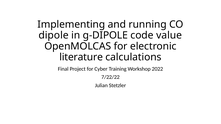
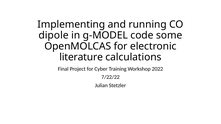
g-DIPOLE: g-DIPOLE -> g-MODEL
value: value -> some
